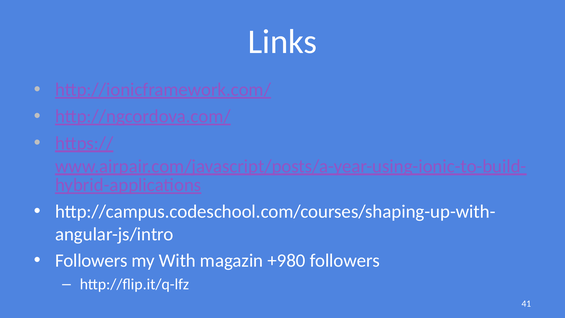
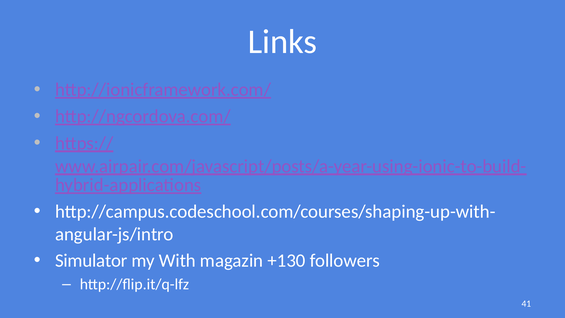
Followers at (91, 261): Followers -> Simulator
+980: +980 -> +130
